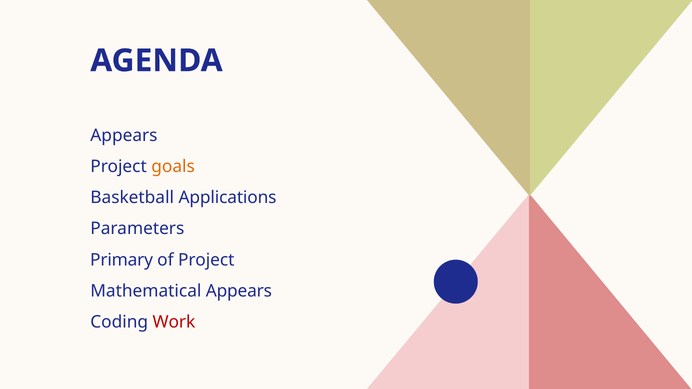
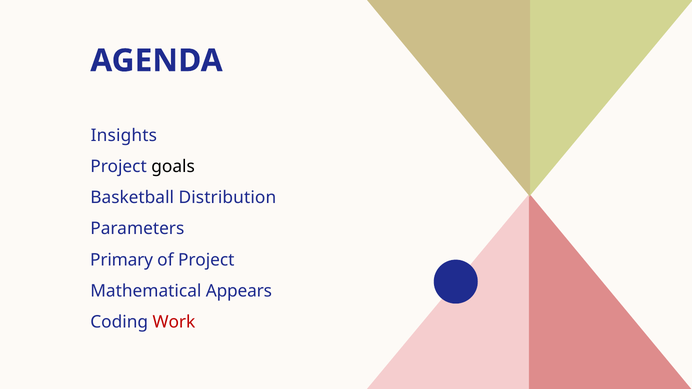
Appears at (124, 135): Appears -> Insights
goals colour: orange -> black
Applications: Applications -> Distribution
